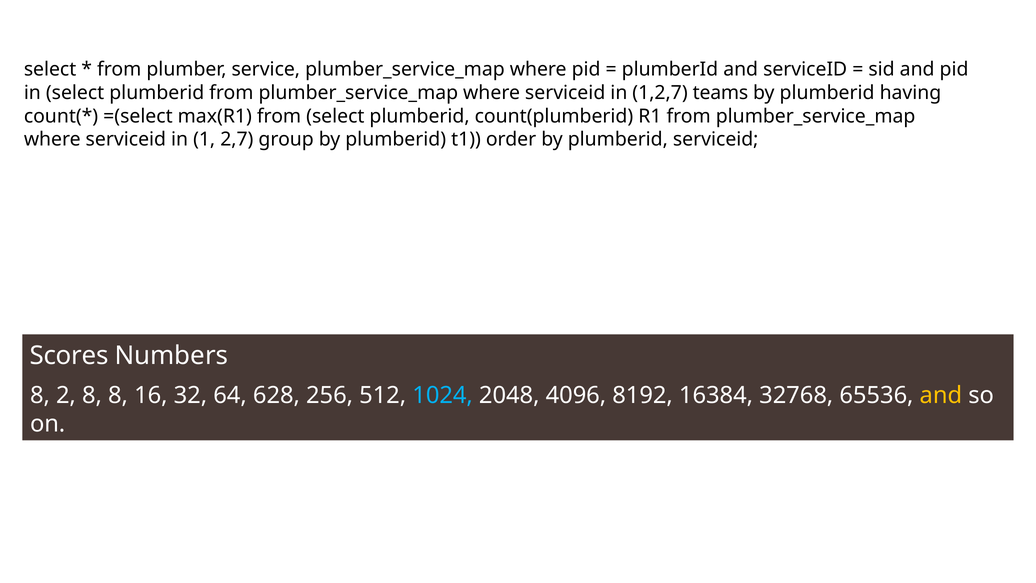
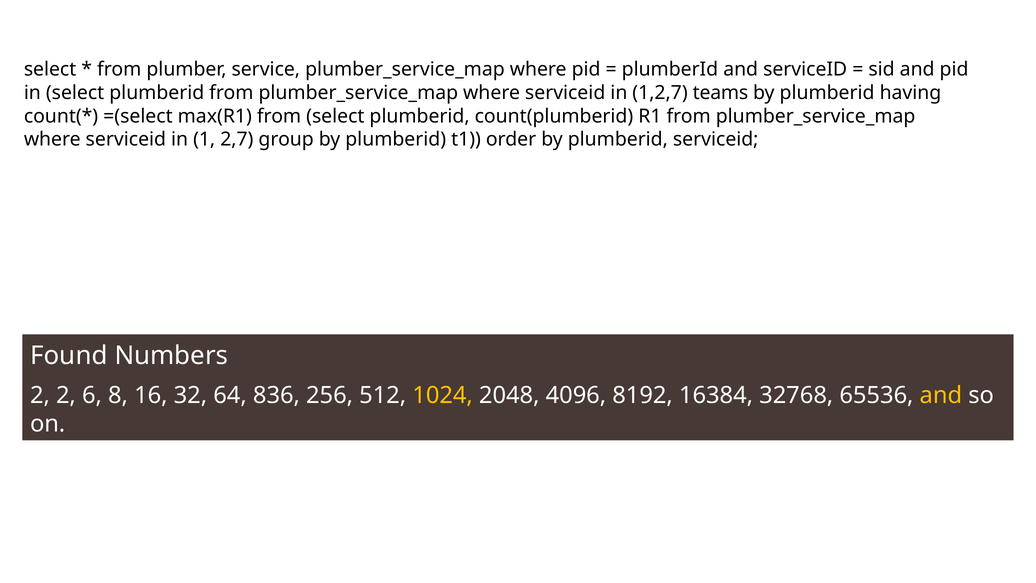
Scores: Scores -> Found
8 at (40, 395): 8 -> 2
2 8: 8 -> 6
628: 628 -> 836
1024 colour: light blue -> yellow
